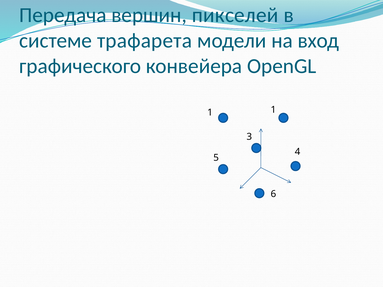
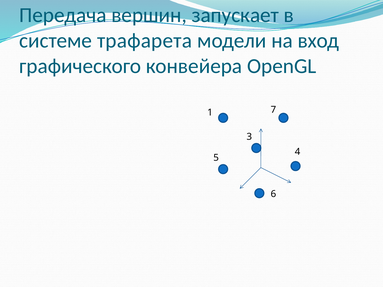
пикселей: пикселей -> запускает
1 1: 1 -> 7
